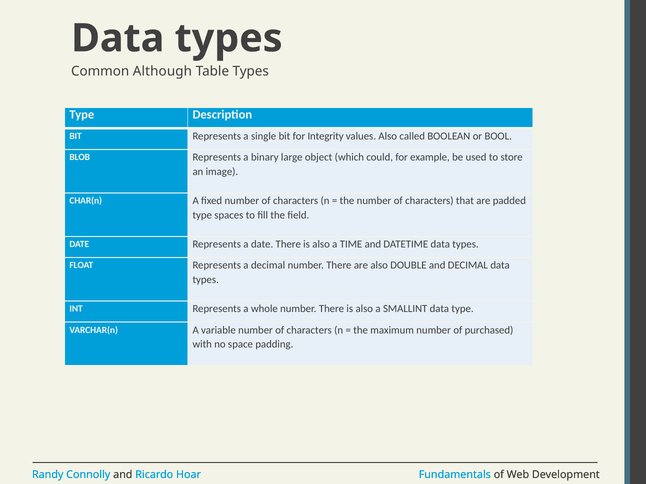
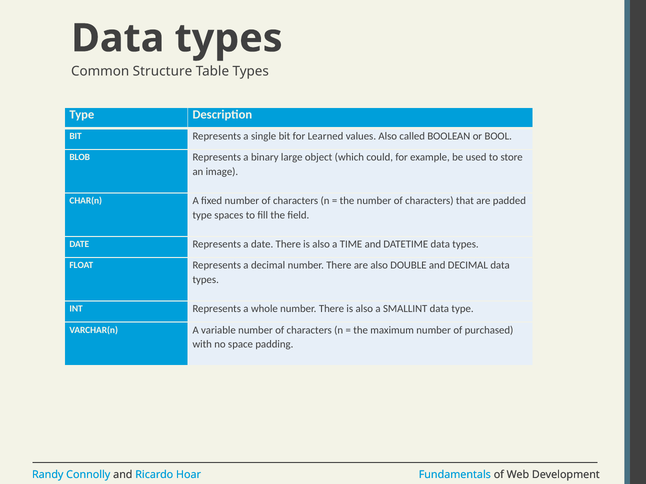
Although: Although -> Structure
Integrity: Integrity -> Learned
